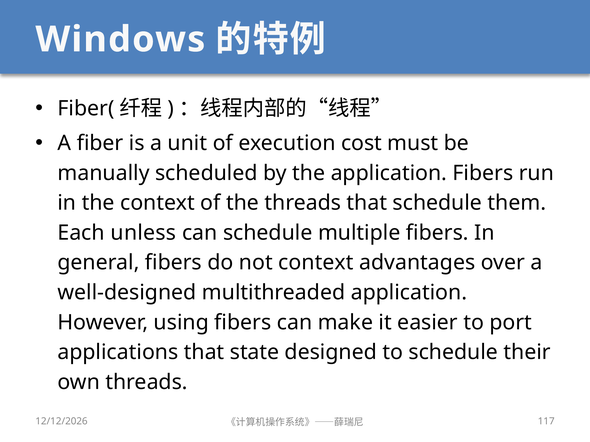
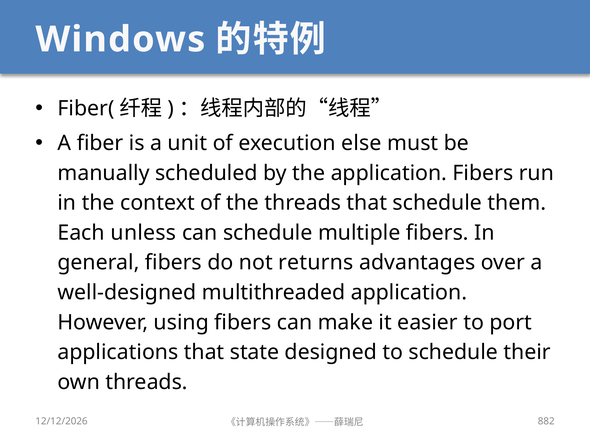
cost: cost -> else
not context: context -> returns
117: 117 -> 882
